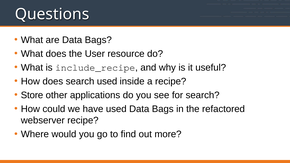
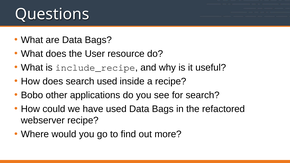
Store: Store -> Bobo
